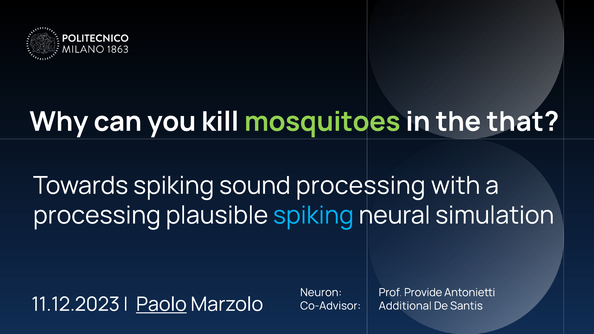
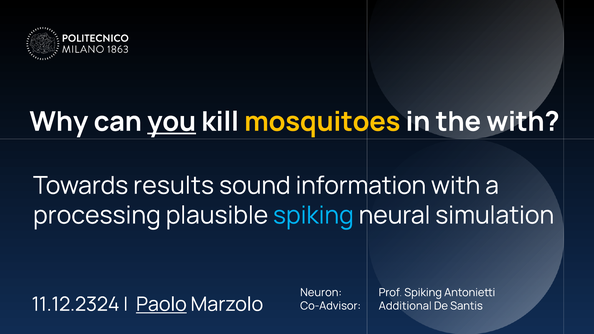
you underline: none -> present
mosquitoes colour: light green -> yellow
the that: that -> with
Towards spiking: spiking -> results
sound processing: processing -> information
Prof Provide: Provide -> Spiking
11.12.2023: 11.12.2023 -> 11.12.2324
